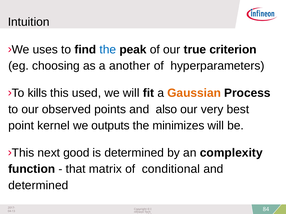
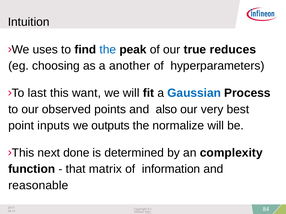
criterion: criterion -> reduces
kills: kills -> last
used: used -> want
Gaussian colour: orange -> blue
kernel: kernel -> inputs
minimizes: minimizes -> normalize
good: good -> done
conditional: conditional -> information
determined at (38, 186): determined -> reasonable
